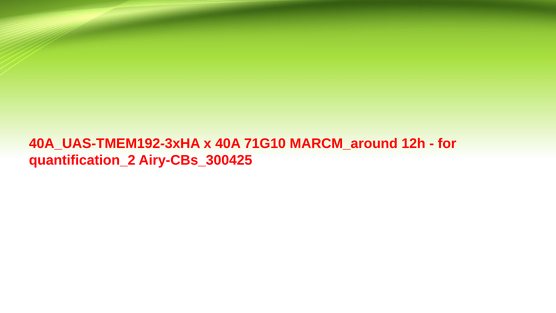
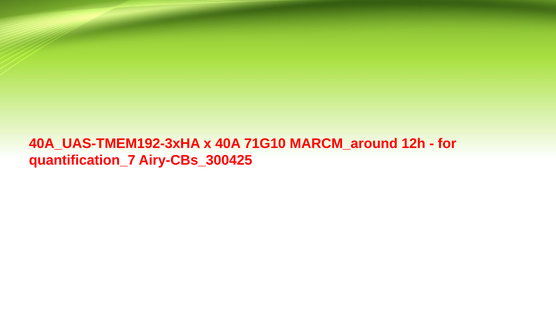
quantification_2: quantification_2 -> quantification_7
